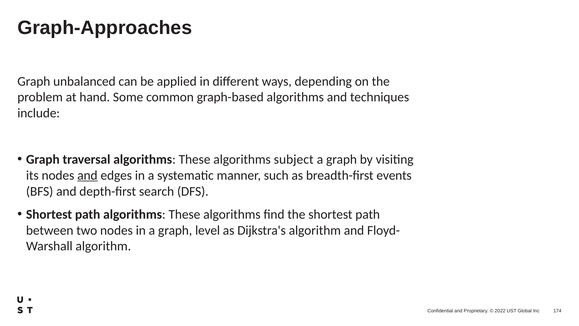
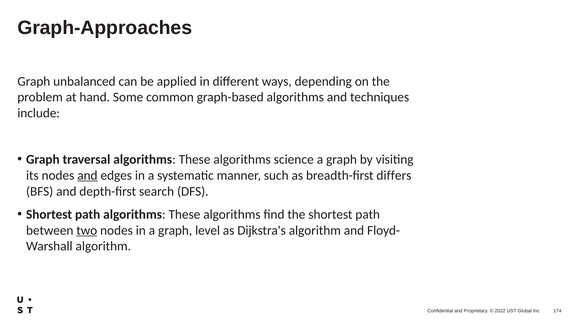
subject: subject -> science
events: events -> differs
two underline: none -> present
